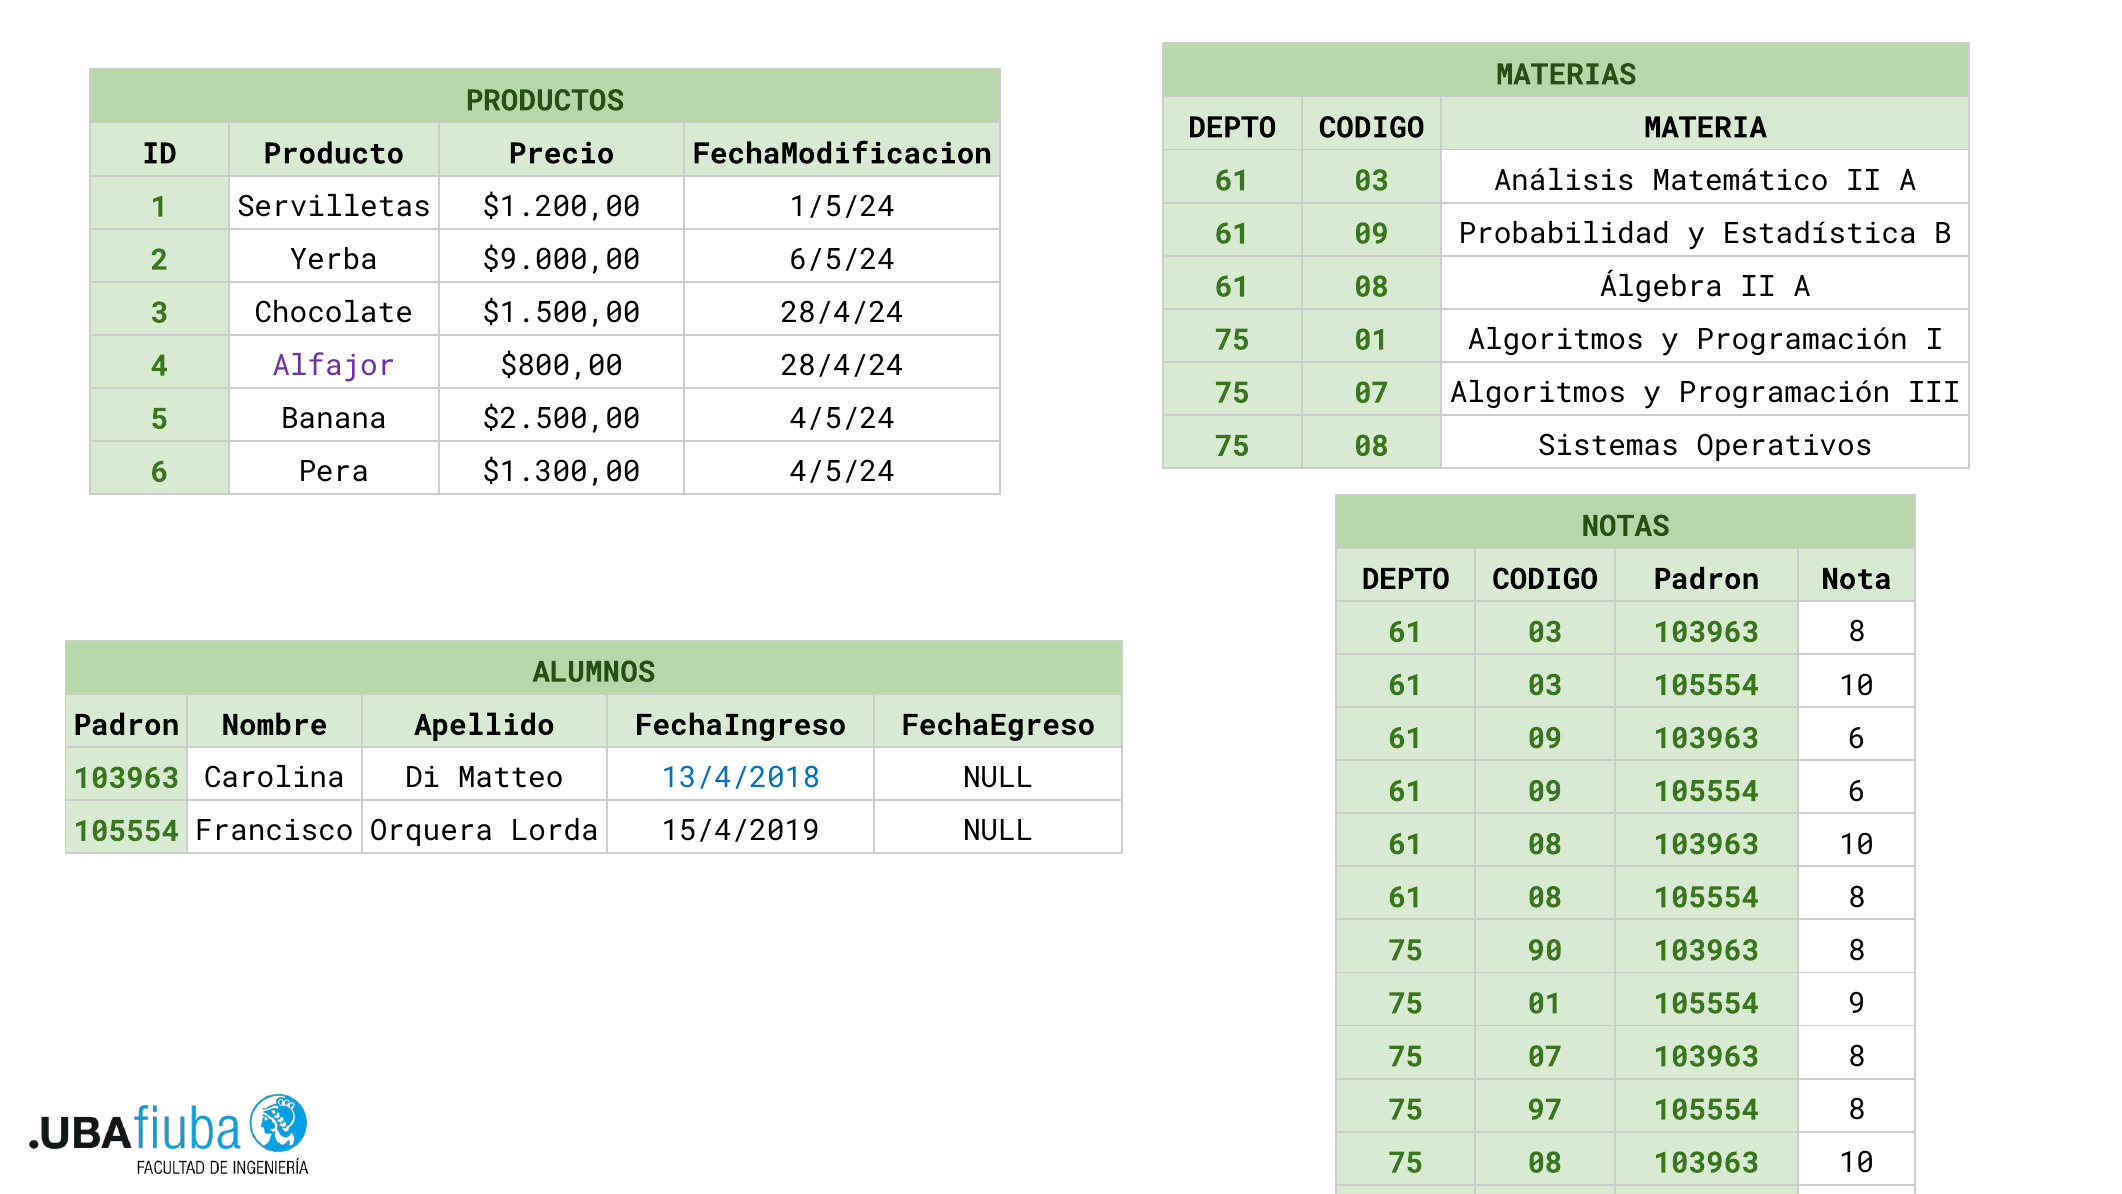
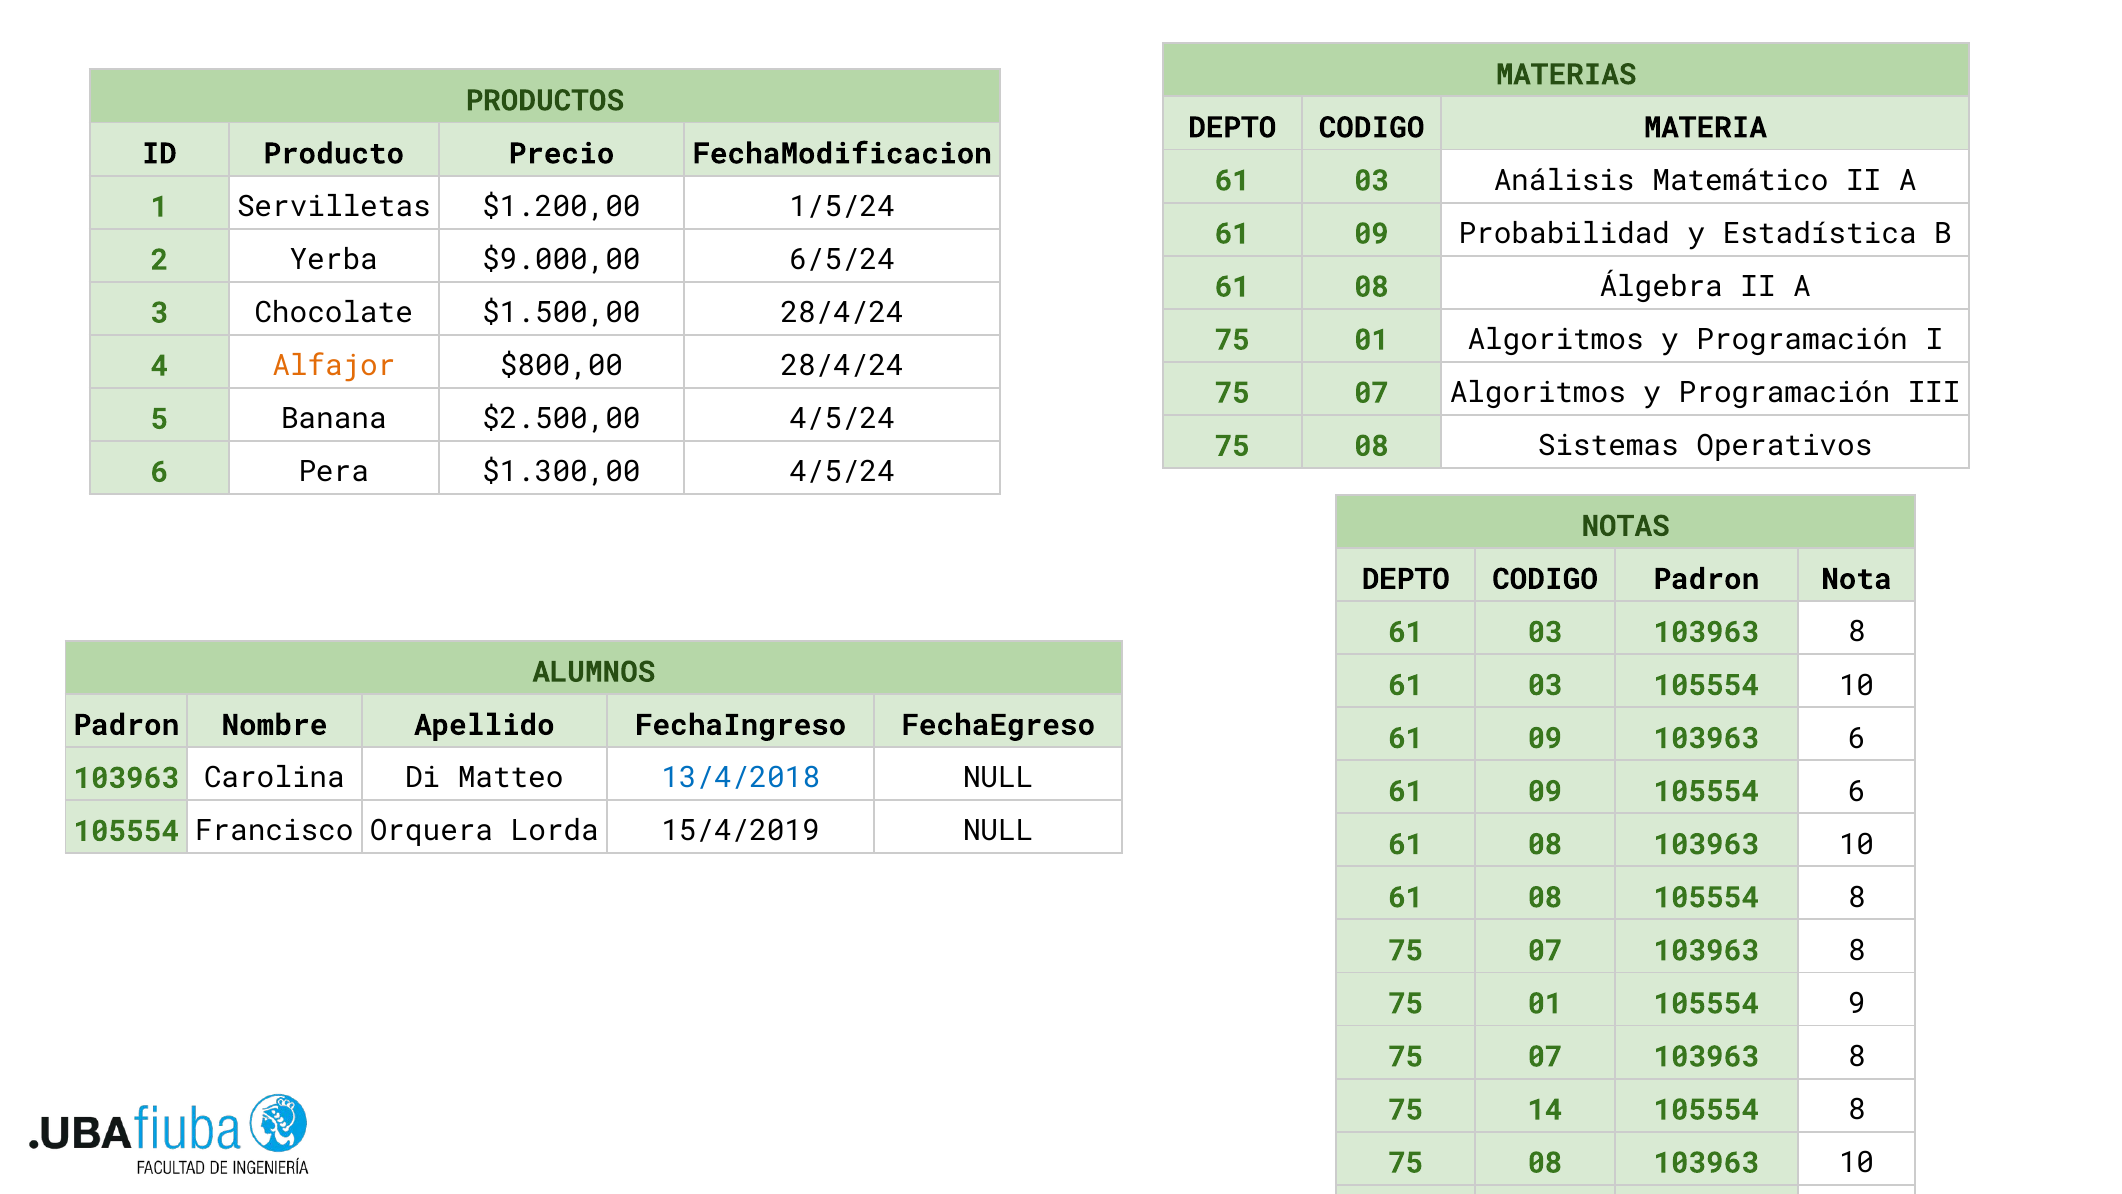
Alfajor colour: purple -> orange
90 at (1545, 950): 90 -> 07
97: 97 -> 14
